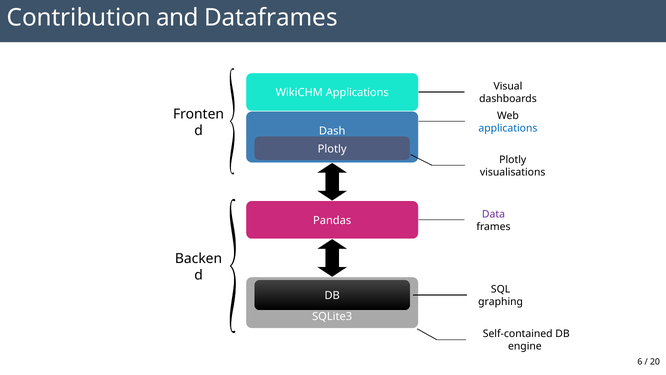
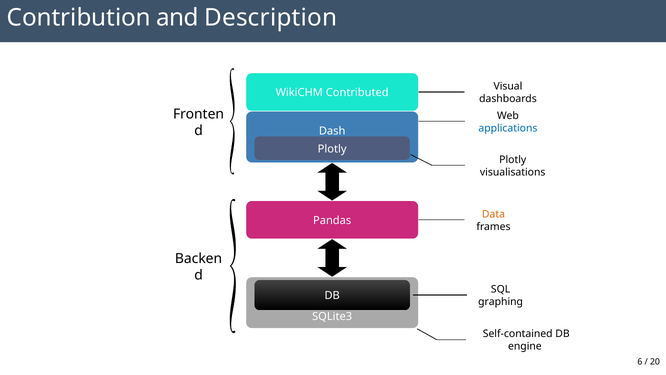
Dataframes: Dataframes -> Description
WikiCHM Applications: Applications -> Contributed
Data colour: purple -> orange
